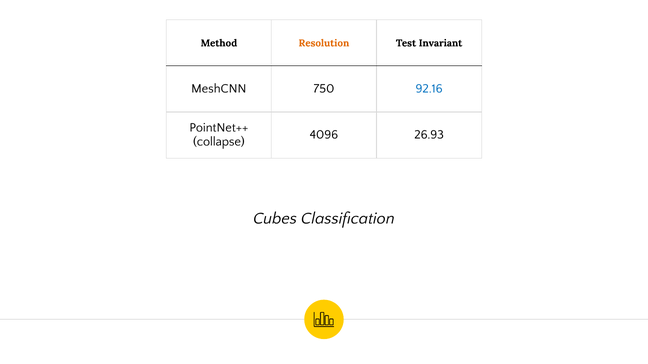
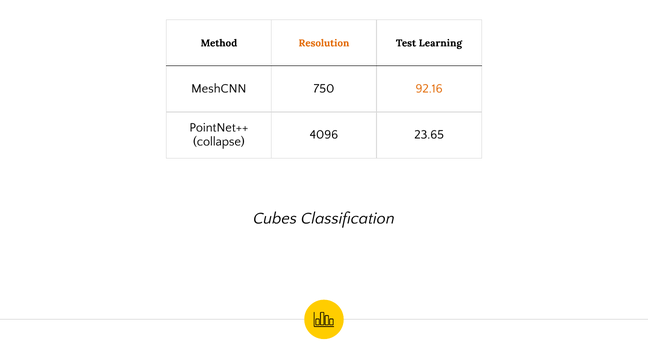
Invariant: Invariant -> Learning
92.16 colour: blue -> orange
26.93: 26.93 -> 23.65
